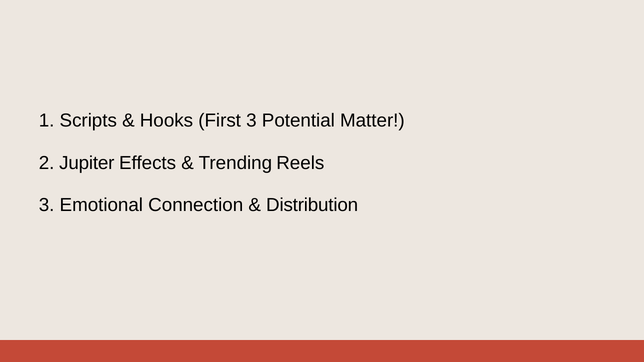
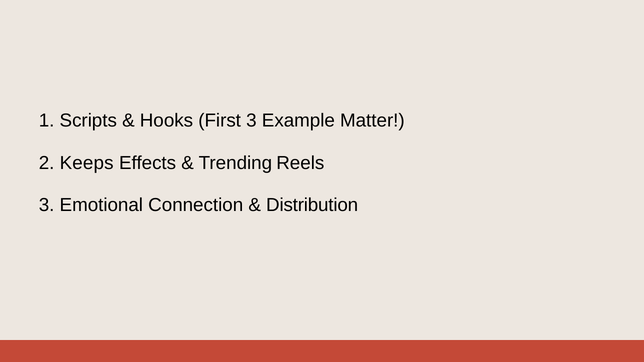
Potential: Potential -> Example
Jupiter: Jupiter -> Keeps
